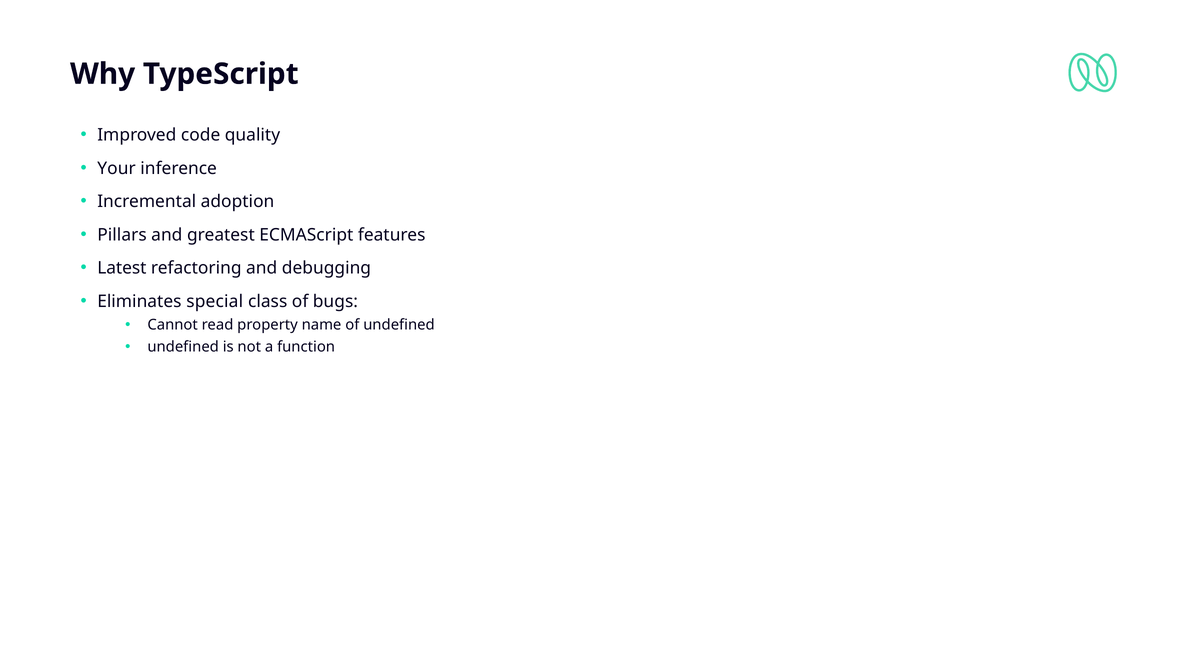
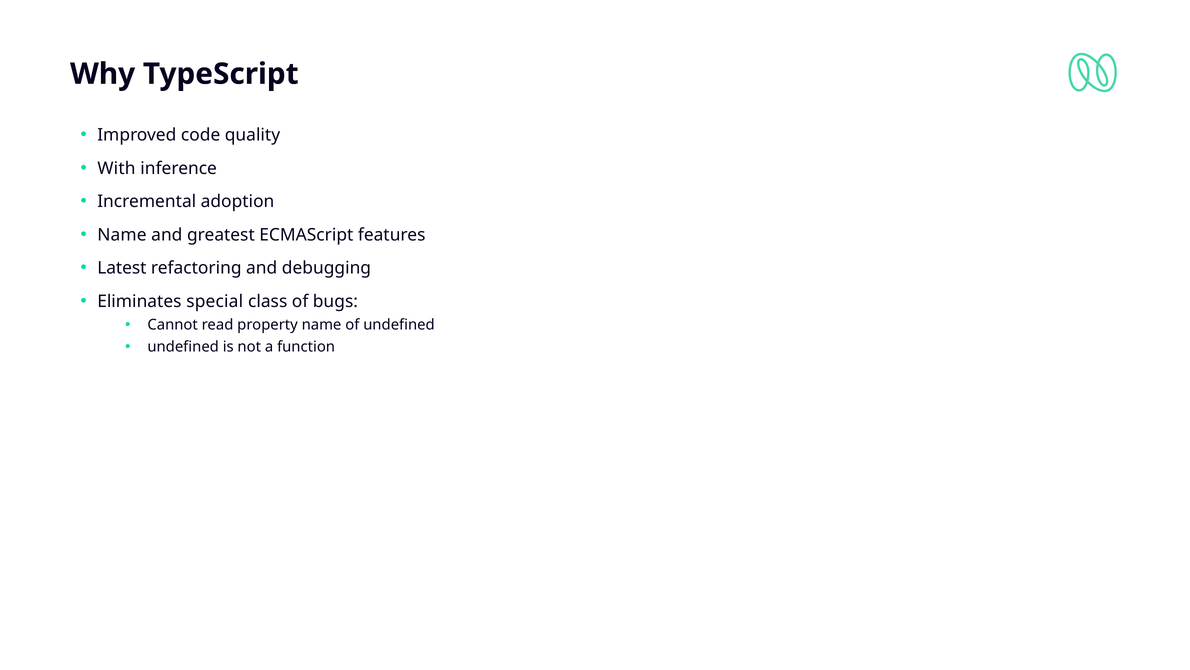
Your: Your -> With
Pillars at (122, 235): Pillars -> Name
